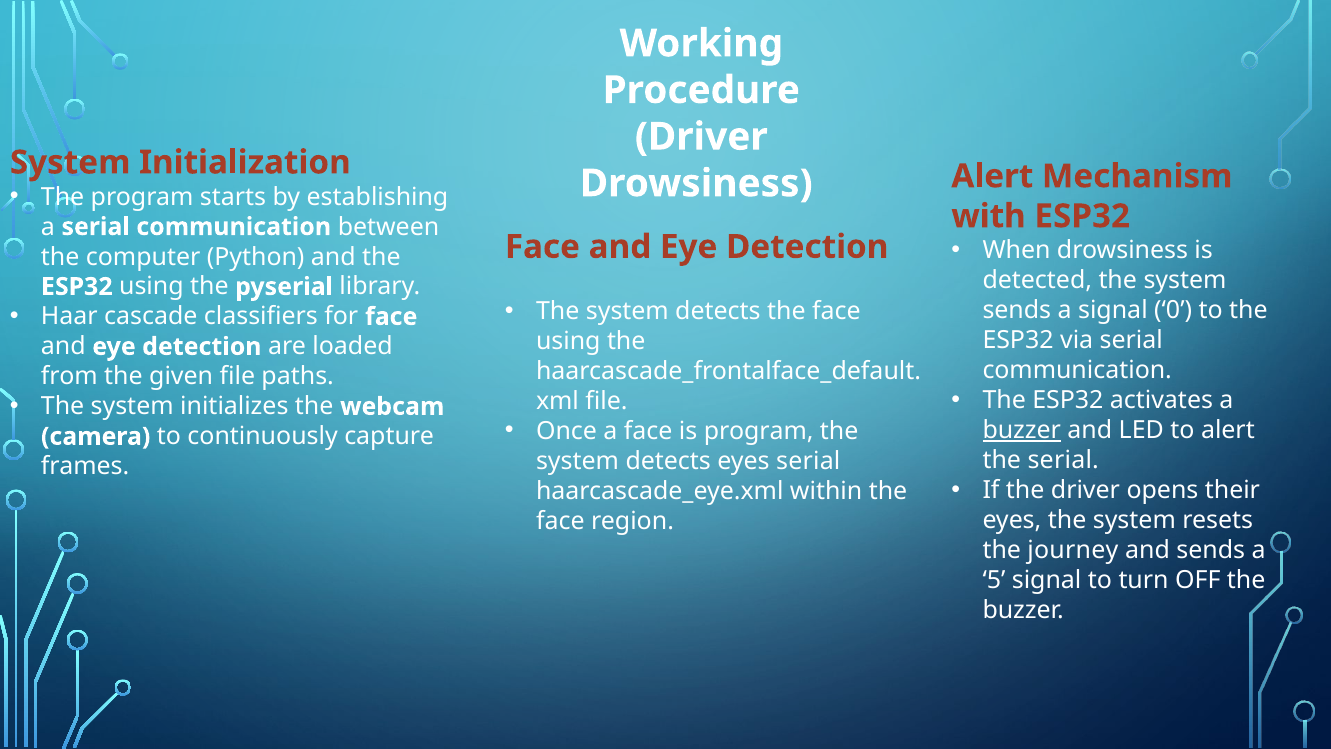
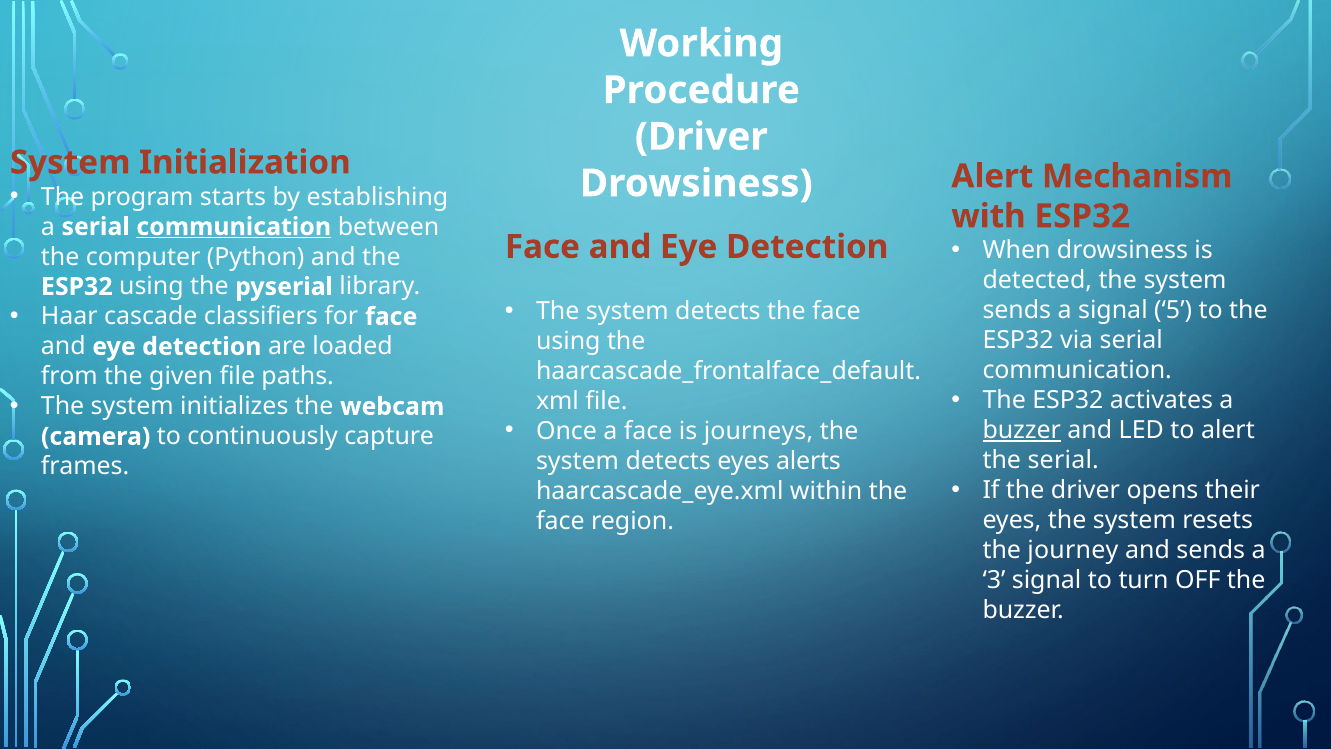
communication at (234, 227) underline: none -> present
0: 0 -> 5
is program: program -> journeys
eyes serial: serial -> alerts
5: 5 -> 3
